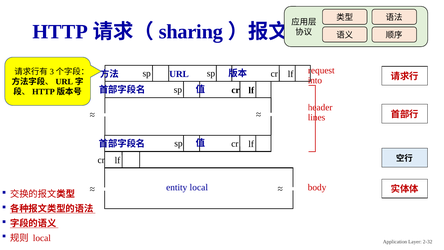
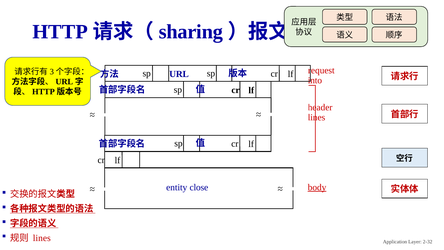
body underline: none -> present
entity local: local -> close
local at (42, 238): local -> lines
